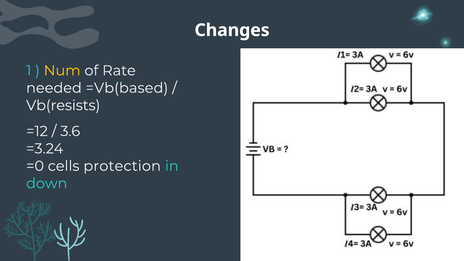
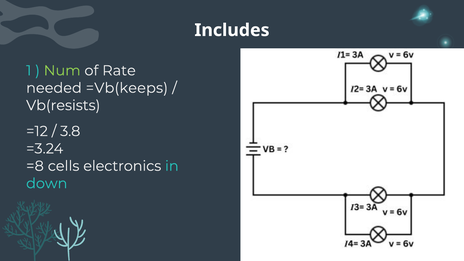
Changes: Changes -> Includes
Num colour: yellow -> light green
=Vb(based: =Vb(based -> =Vb(keeps
3.6: 3.6 -> 3.8
=0: =0 -> =8
protection: protection -> electronics
